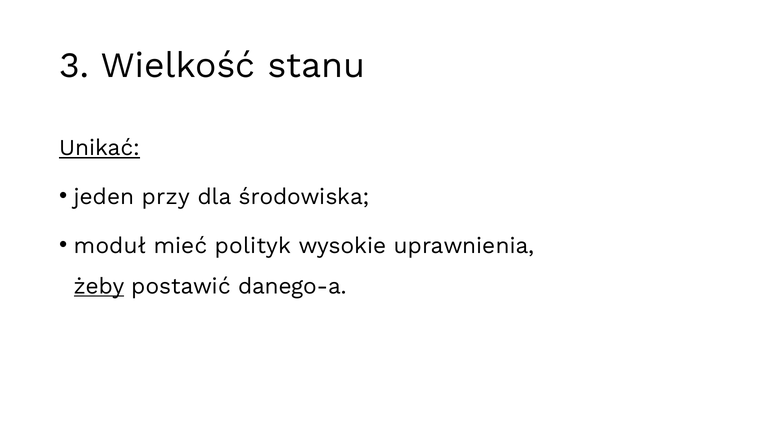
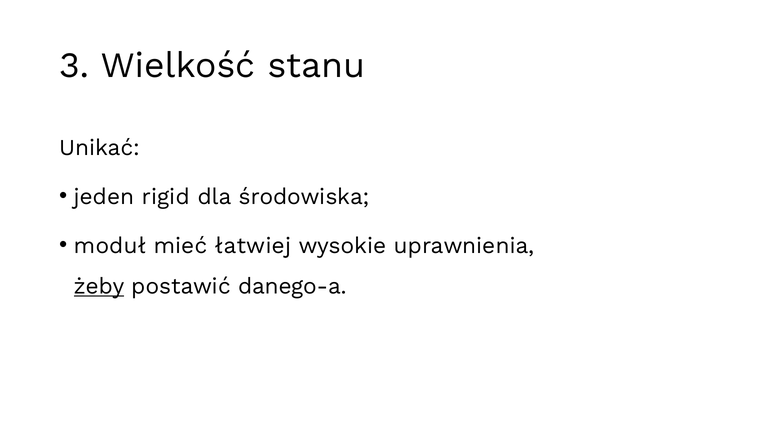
Unikać underline: present -> none
przy: przy -> rigid
polityk: polityk -> łatwiej
